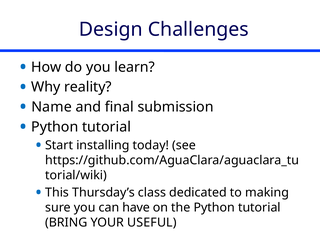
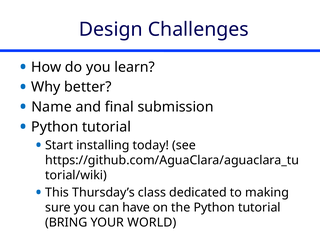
reality: reality -> better
USEFUL: USEFUL -> WORLD
